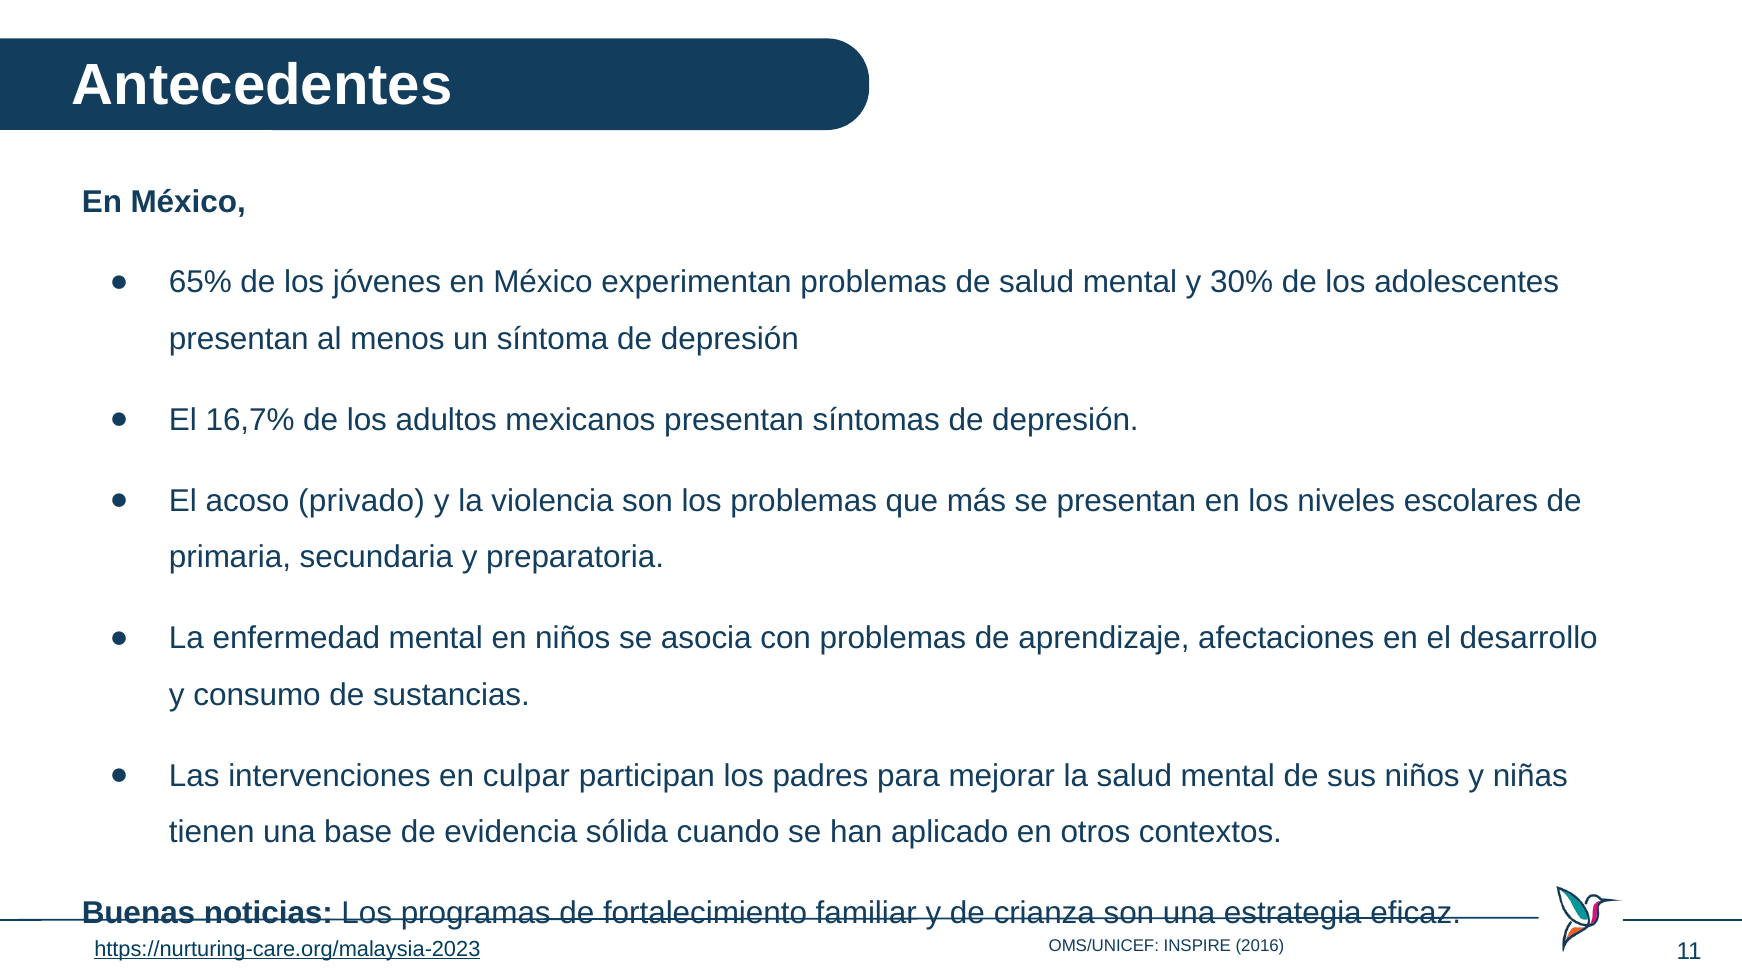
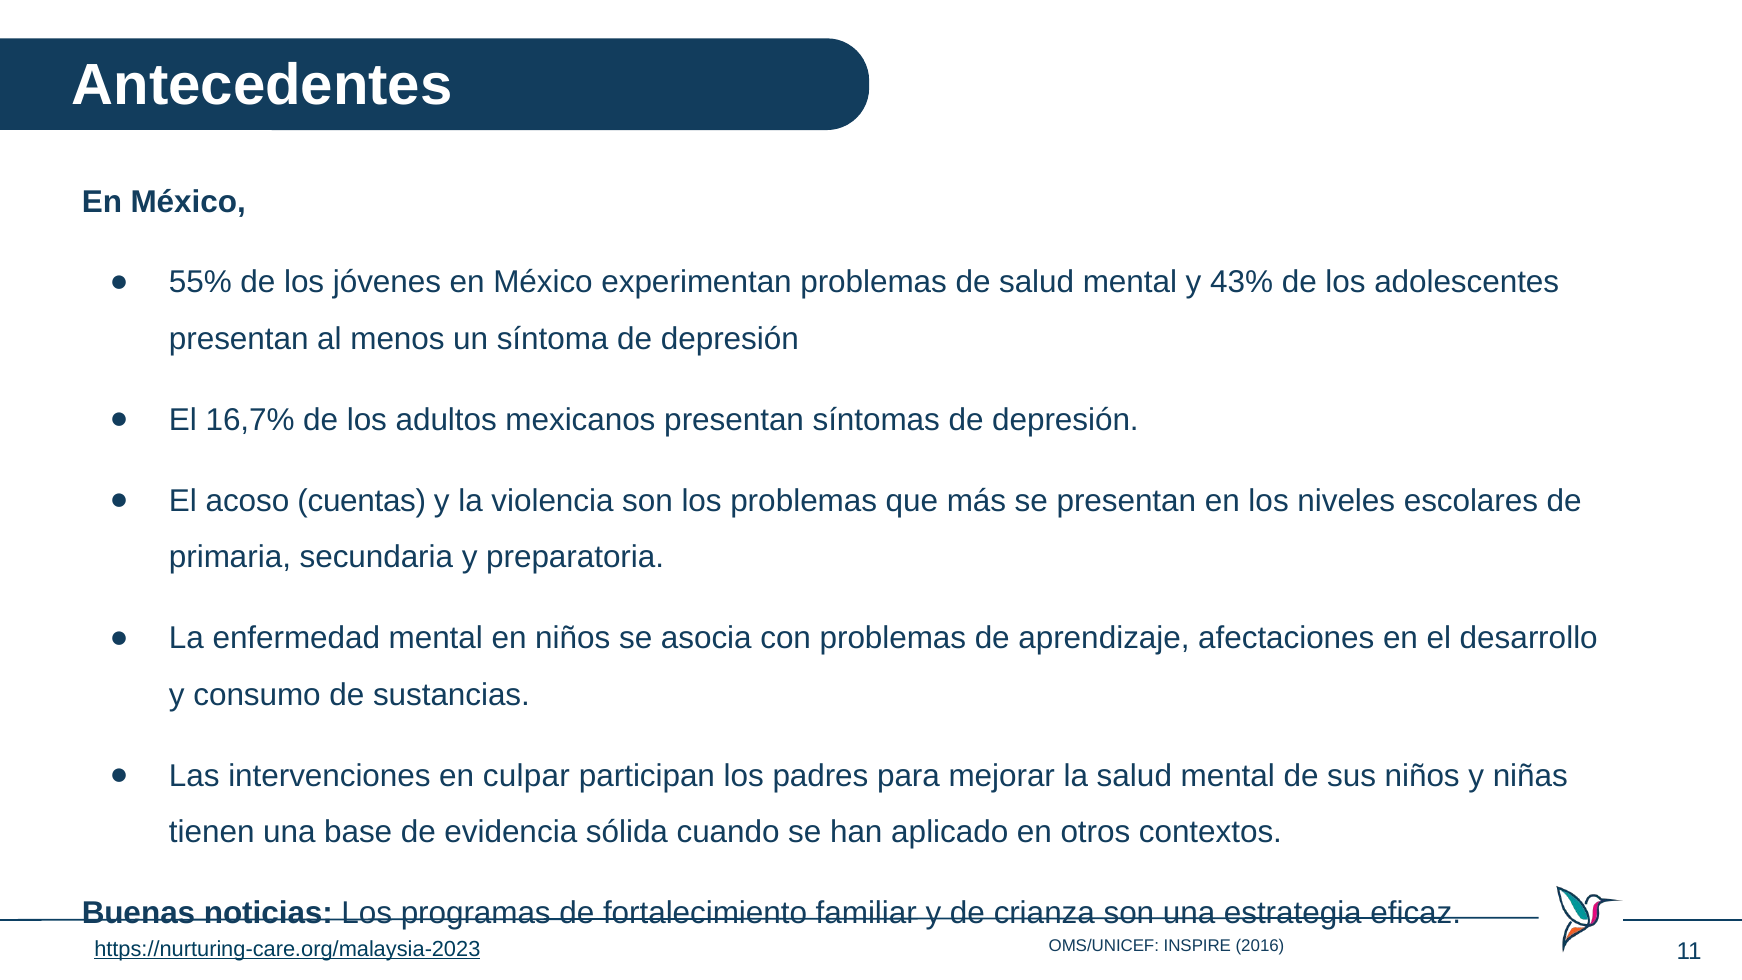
65%: 65% -> 55%
30%: 30% -> 43%
privado: privado -> cuentas
